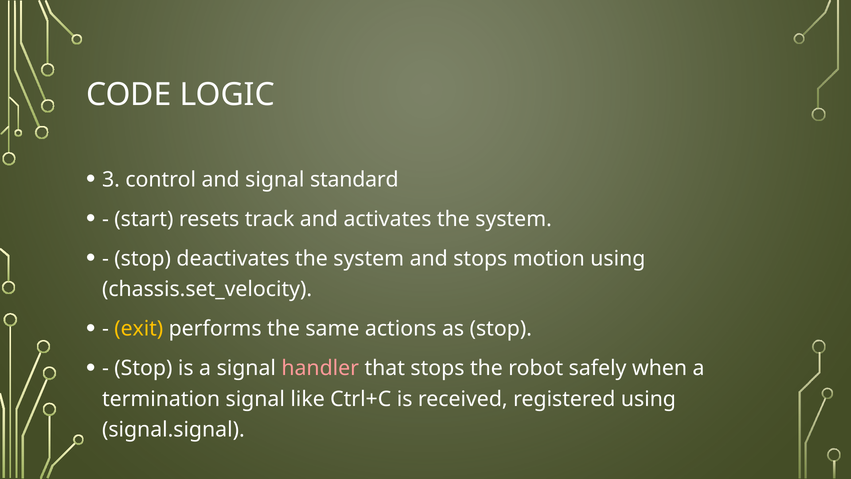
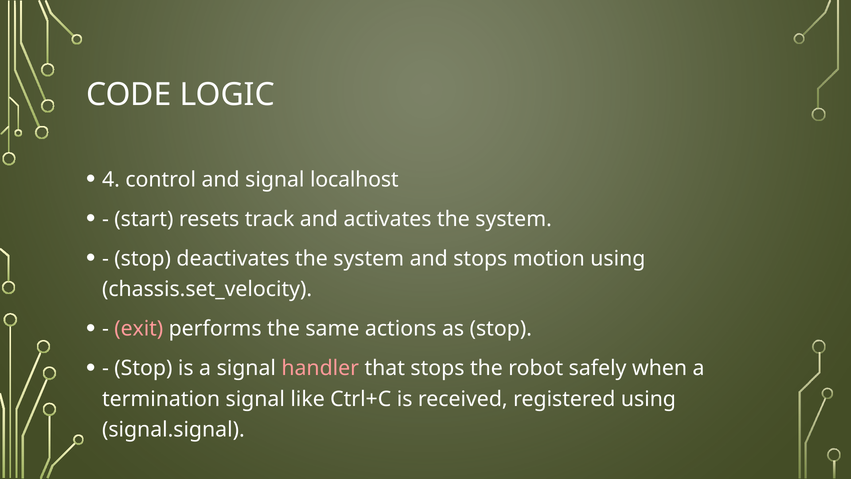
3: 3 -> 4
standard: standard -> localhost
exit colour: yellow -> pink
